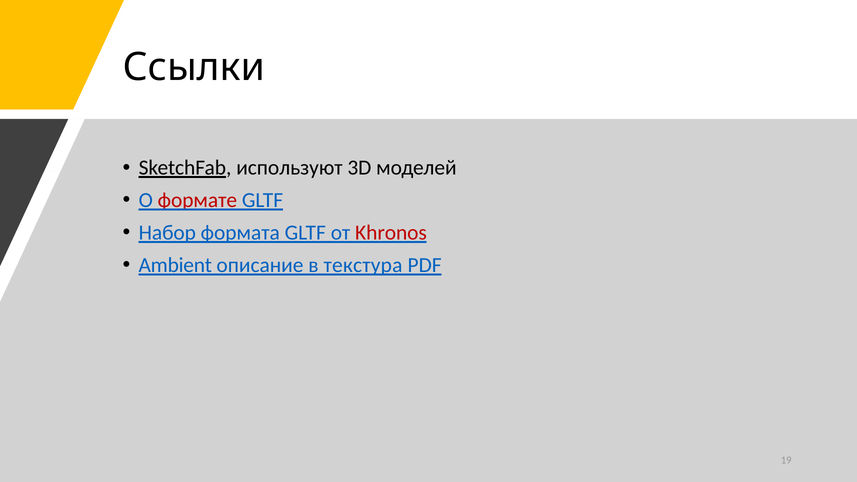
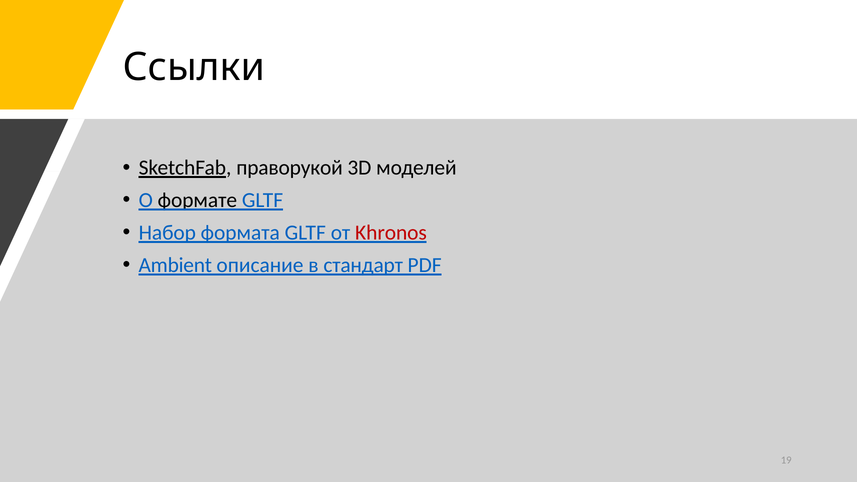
используют: используют -> праворукой
формате colour: red -> black
текстура: текстура -> стандарт
